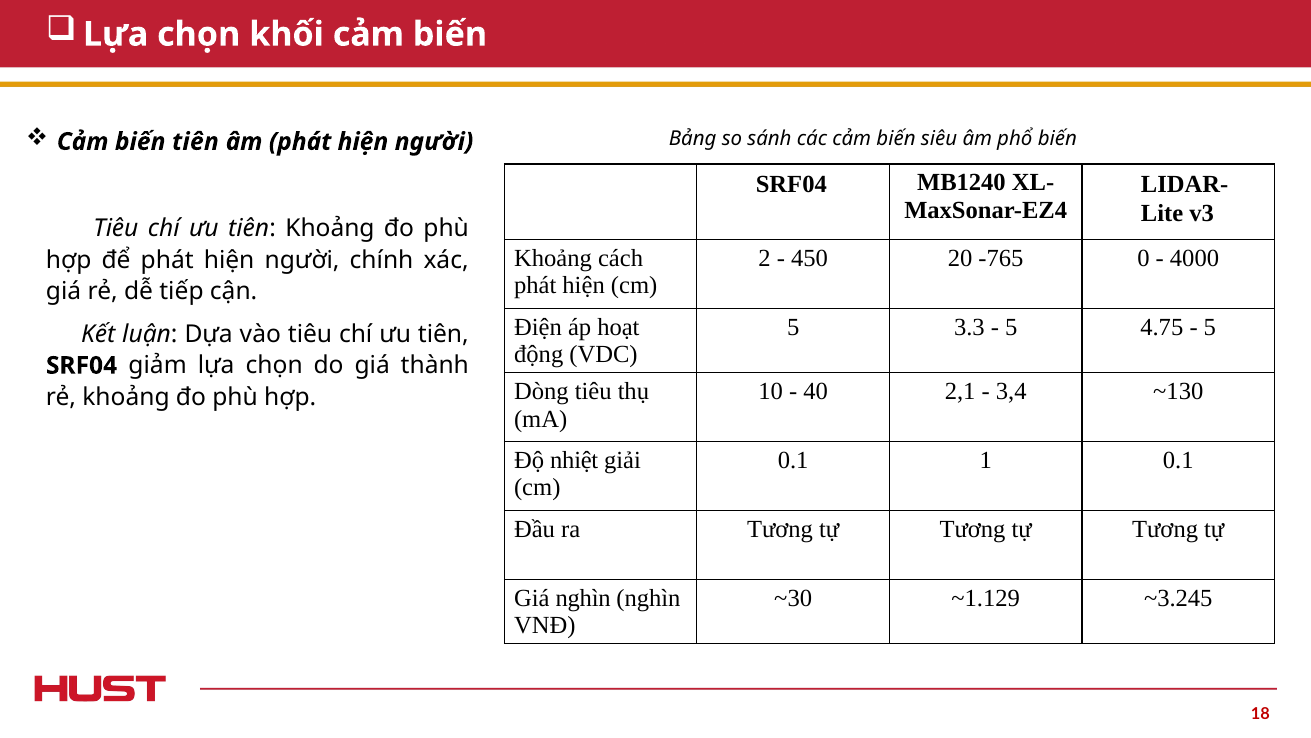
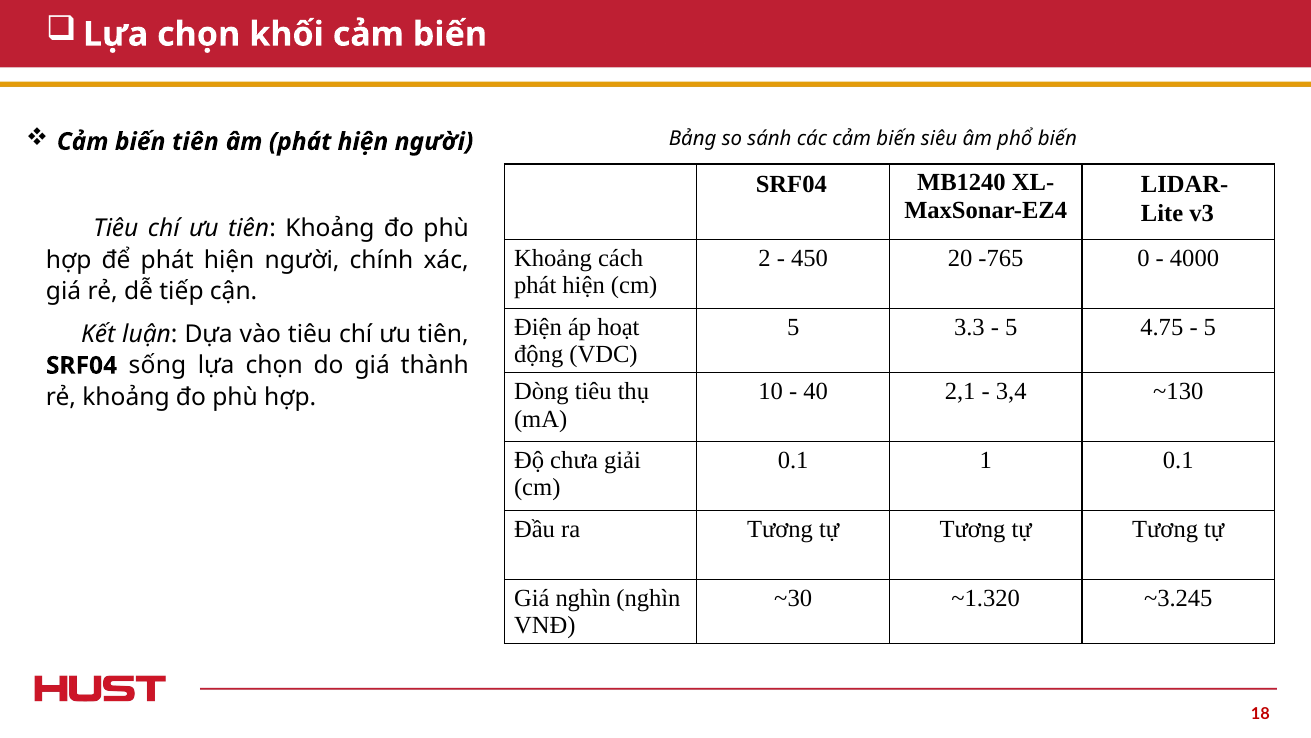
giảm: giảm -> sống
nhiệt: nhiệt -> chưa
~1.129: ~1.129 -> ~1.320
